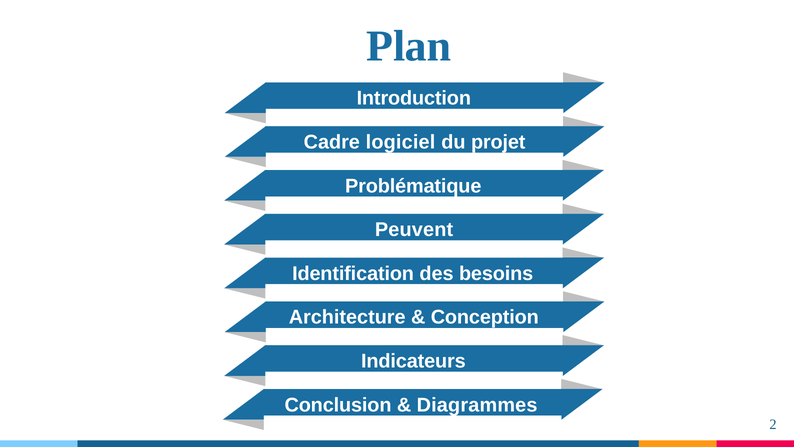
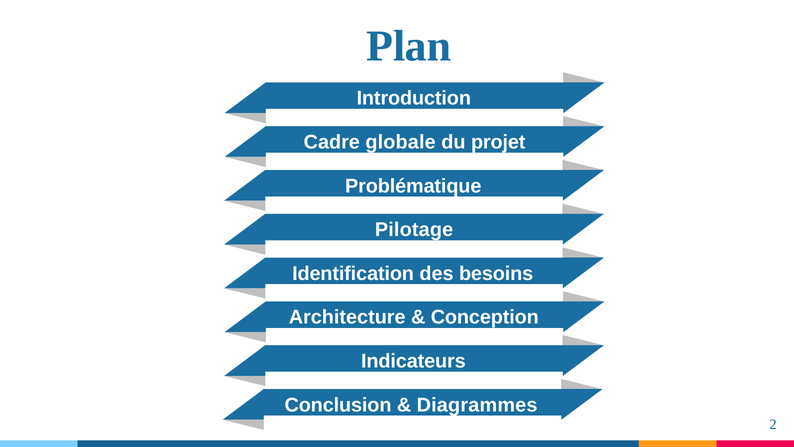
logiciel: logiciel -> globale
Peuvent: Peuvent -> Pilotage
